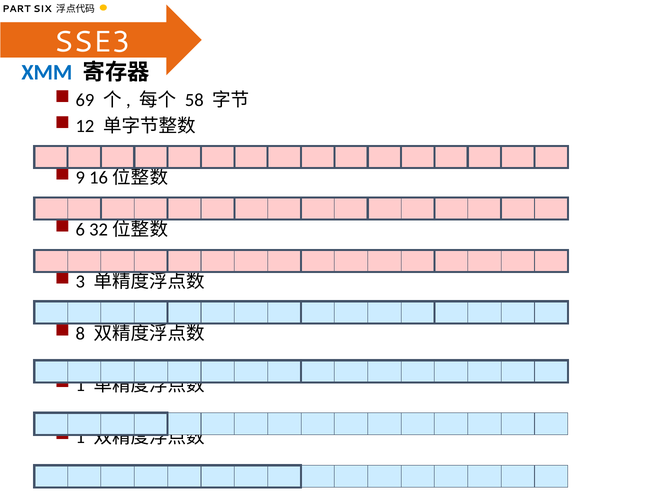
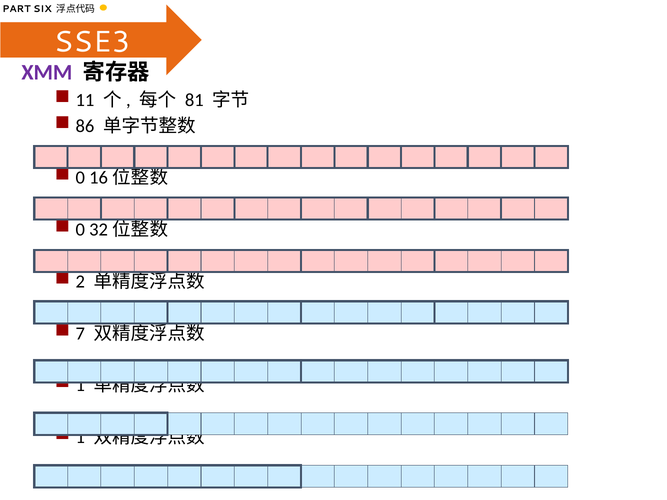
XMM colour: blue -> purple
69: 69 -> 11
58: 58 -> 81
12: 12 -> 86
9 at (80, 178): 9 -> 0
6 at (80, 230): 6 -> 0
3: 3 -> 2
8: 8 -> 7
